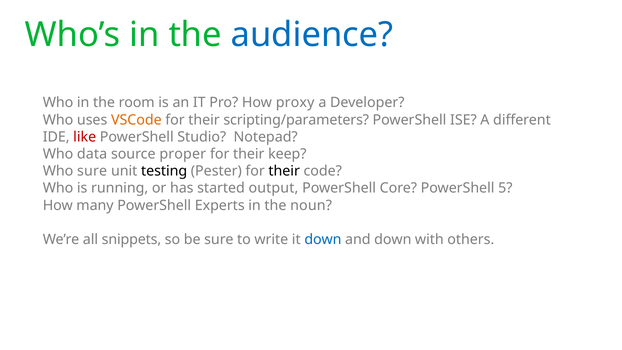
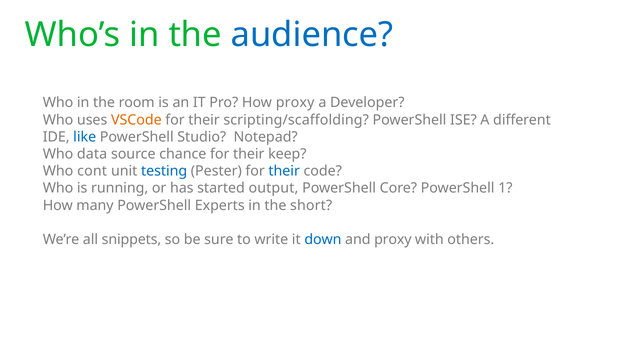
scripting/parameters: scripting/parameters -> scripting/scaffolding
like colour: red -> blue
proper: proper -> chance
Who sure: sure -> cont
testing colour: black -> blue
their at (284, 171) colour: black -> blue
5: 5 -> 1
noun: noun -> short
and down: down -> proxy
